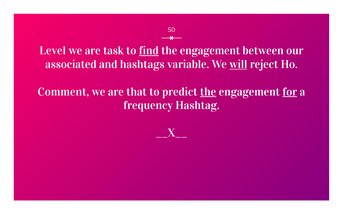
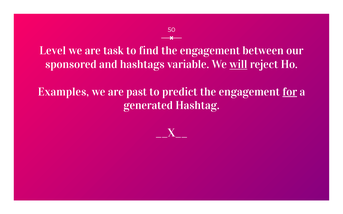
find underline: present -> none
associated: associated -> sponsored
Comment: Comment -> Examples
that: that -> past
the at (208, 92) underline: present -> none
frequency: frequency -> generated
